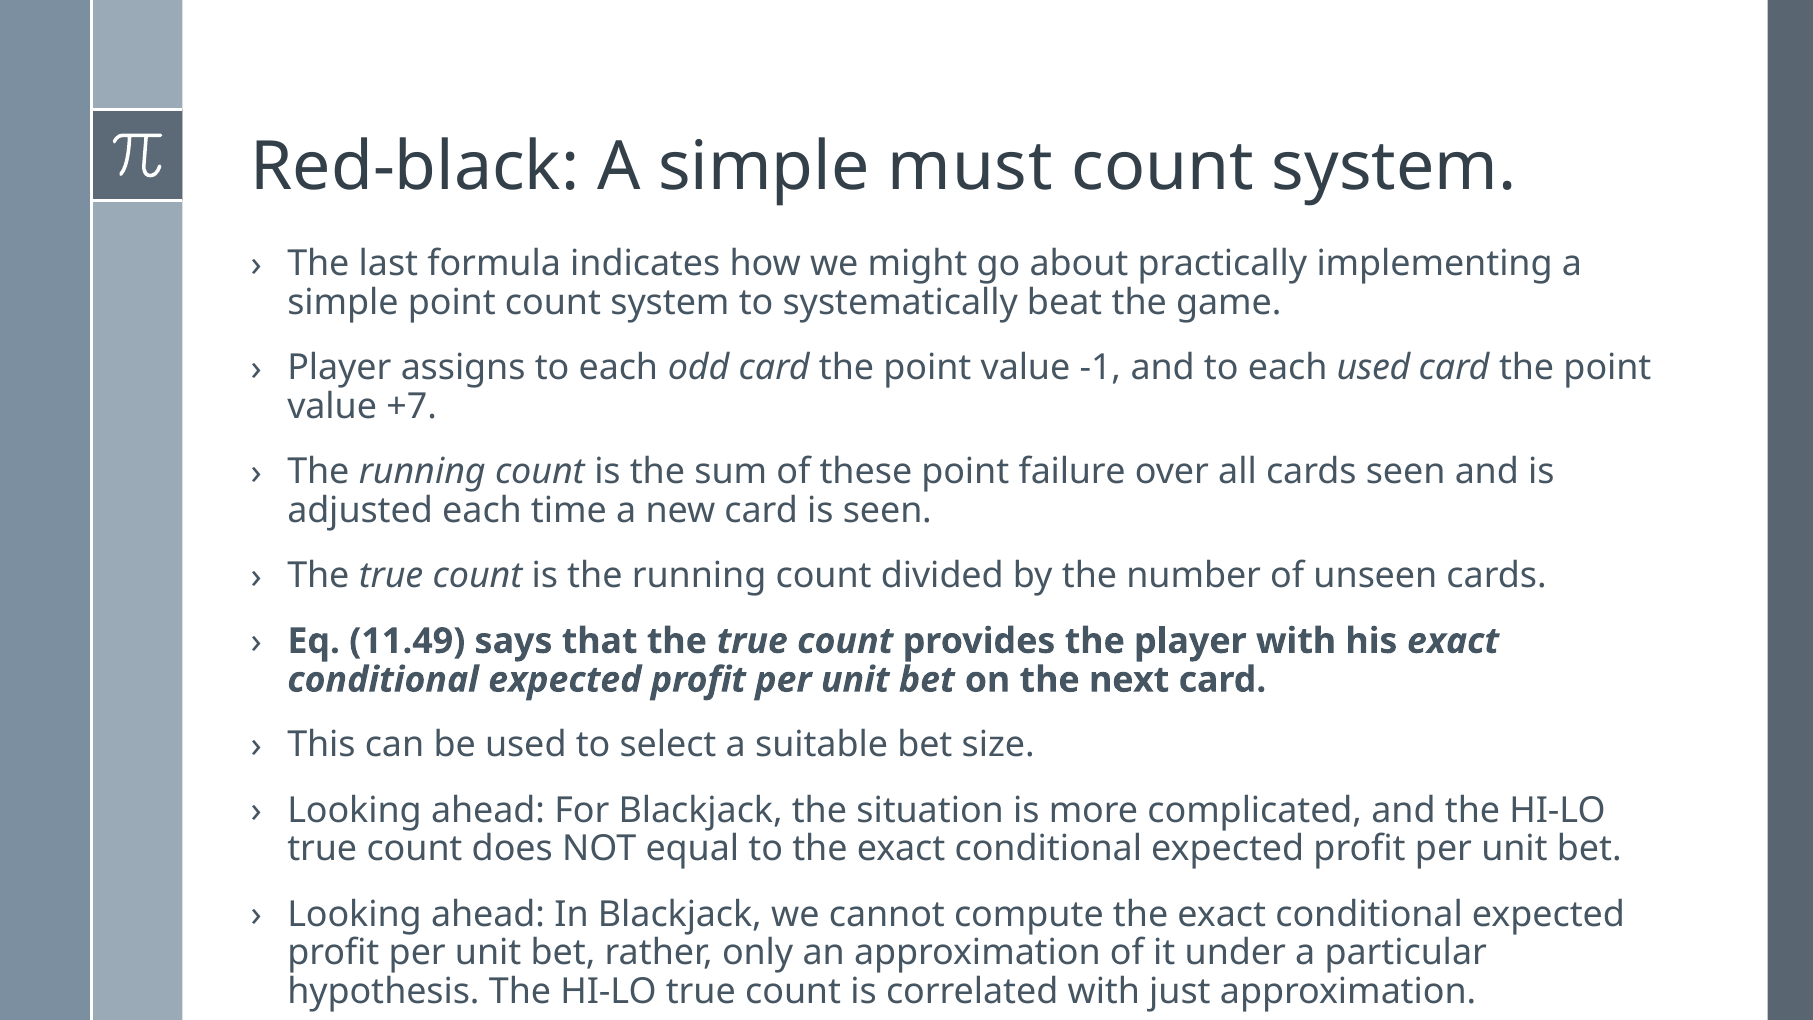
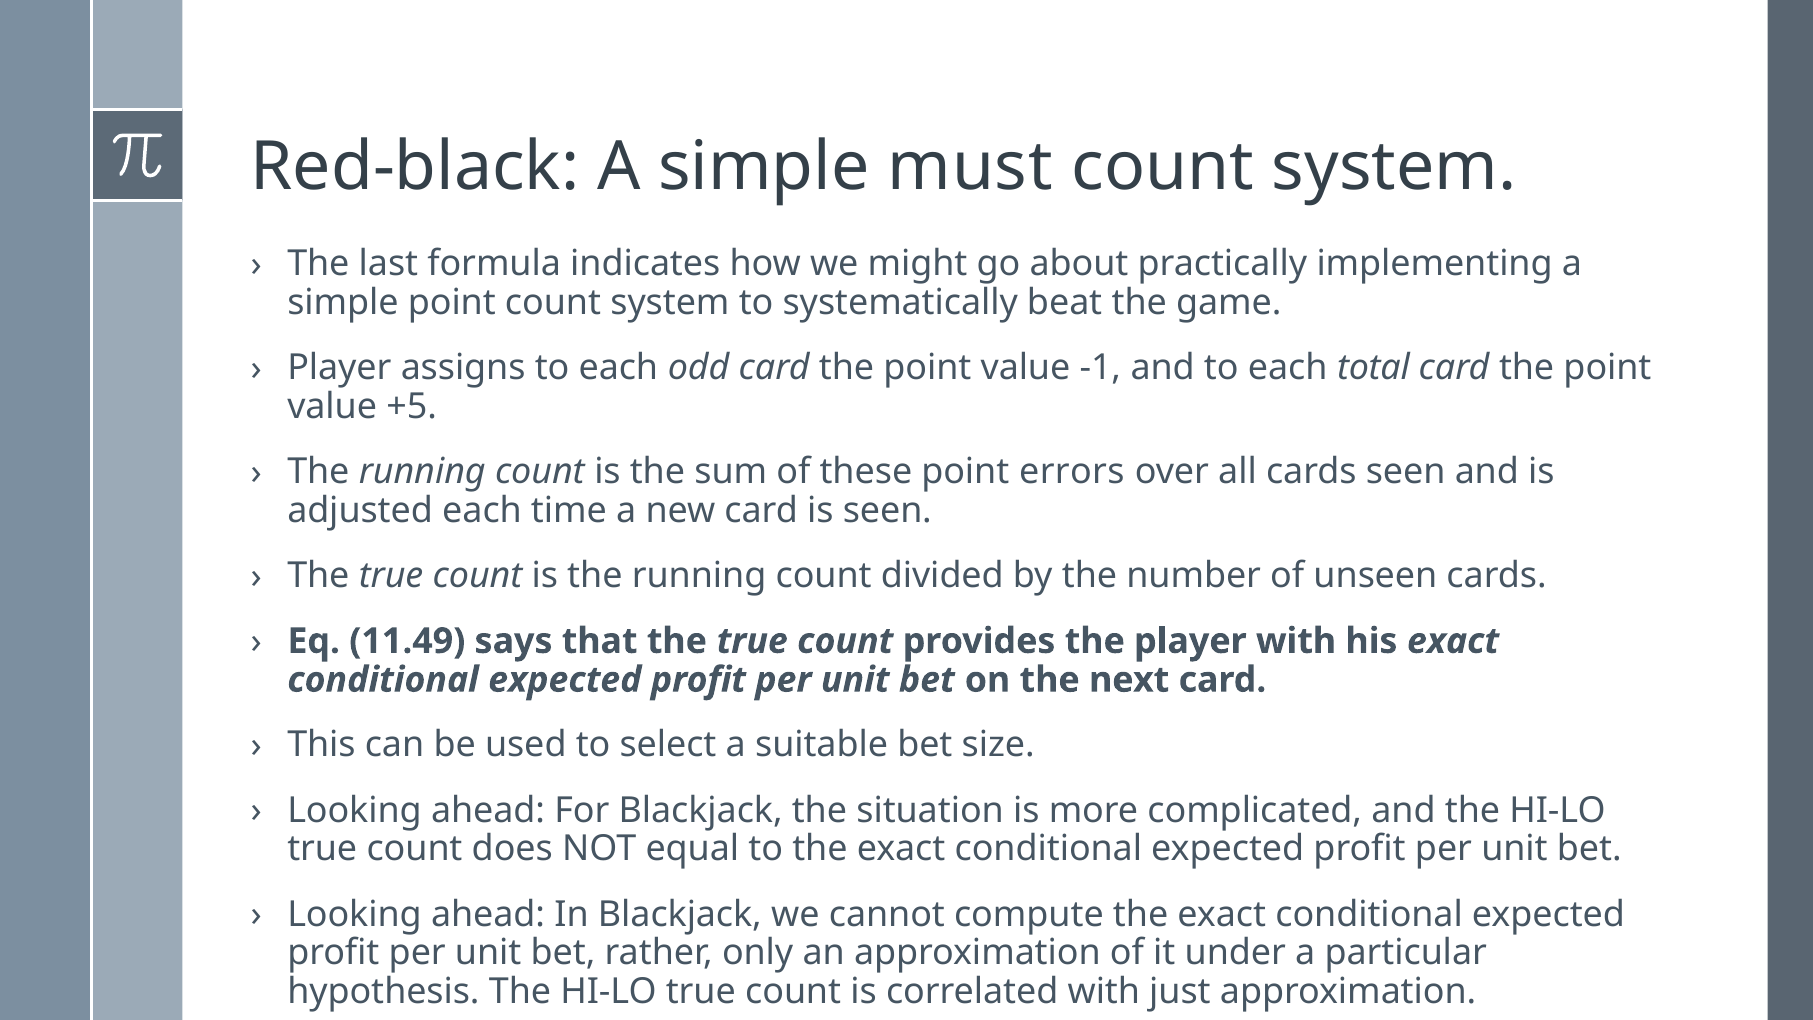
each used: used -> total
+7: +7 -> +5
failure: failure -> errors
